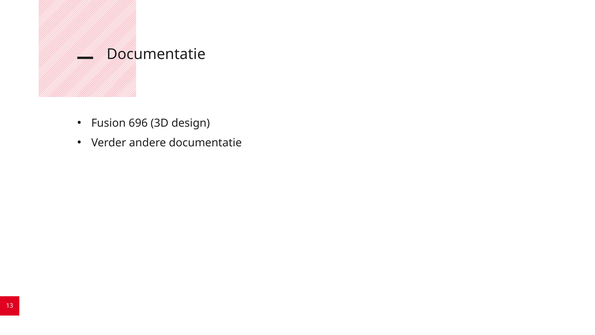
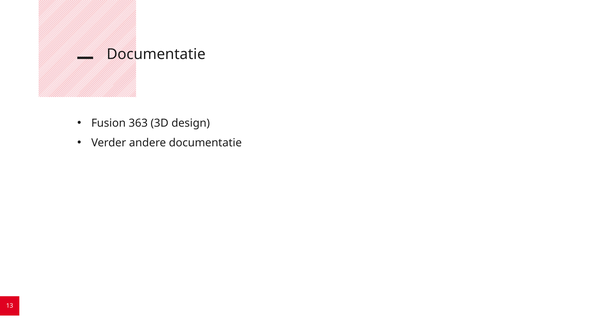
696: 696 -> 363
